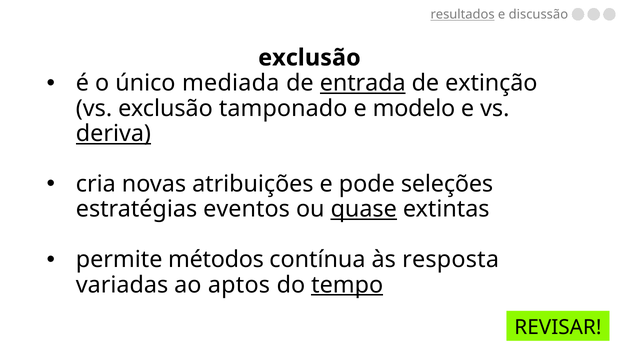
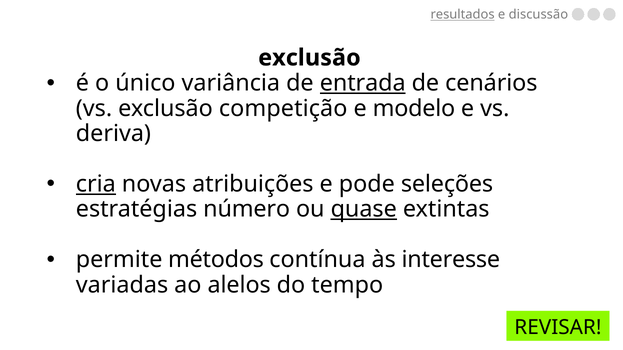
mediada: mediada -> variância
extinção: extinção -> cenários
tamponado: tamponado -> competição
deriva underline: present -> none
cria underline: none -> present
eventos: eventos -> número
resposta: resposta -> interesse
aptos: aptos -> alelos
tempo underline: present -> none
